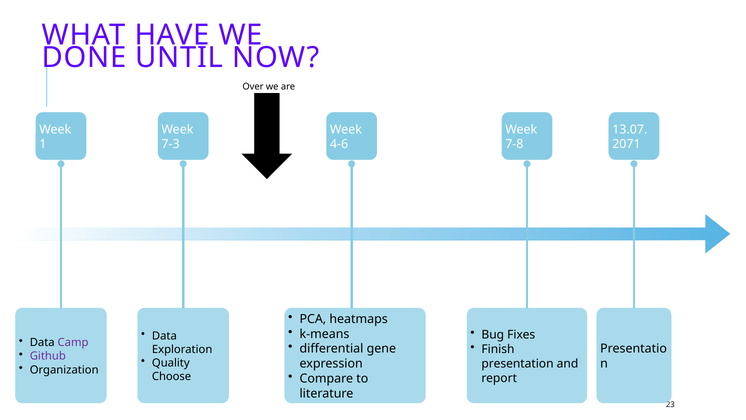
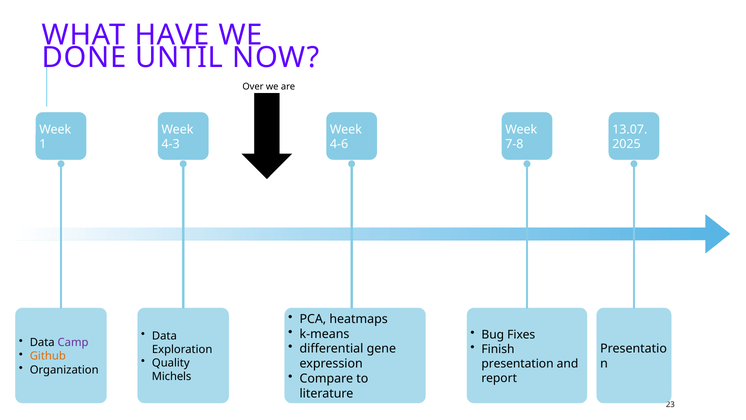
7-3: 7-3 -> 4-3
2071: 2071 -> 2025
Github colour: purple -> orange
Choose: Choose -> Michels
